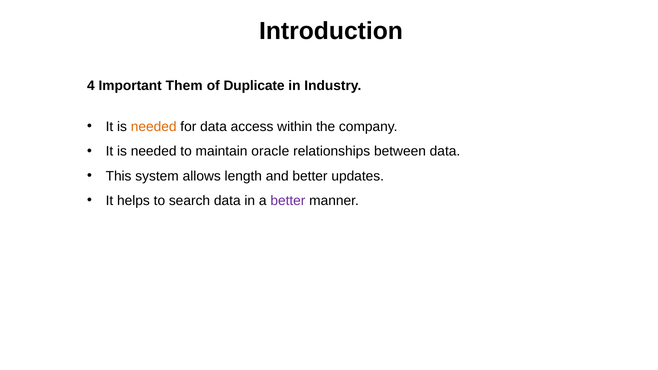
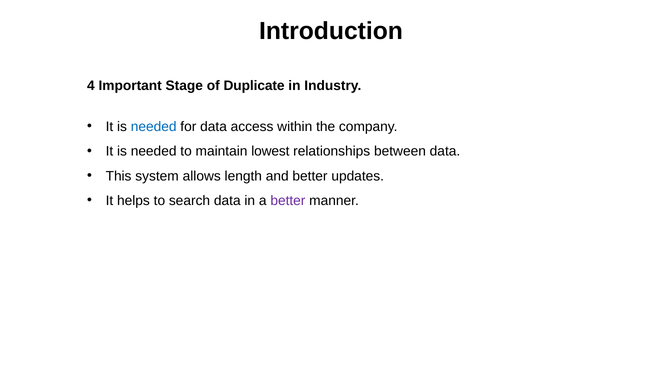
Them: Them -> Stage
needed at (154, 127) colour: orange -> blue
oracle: oracle -> lowest
